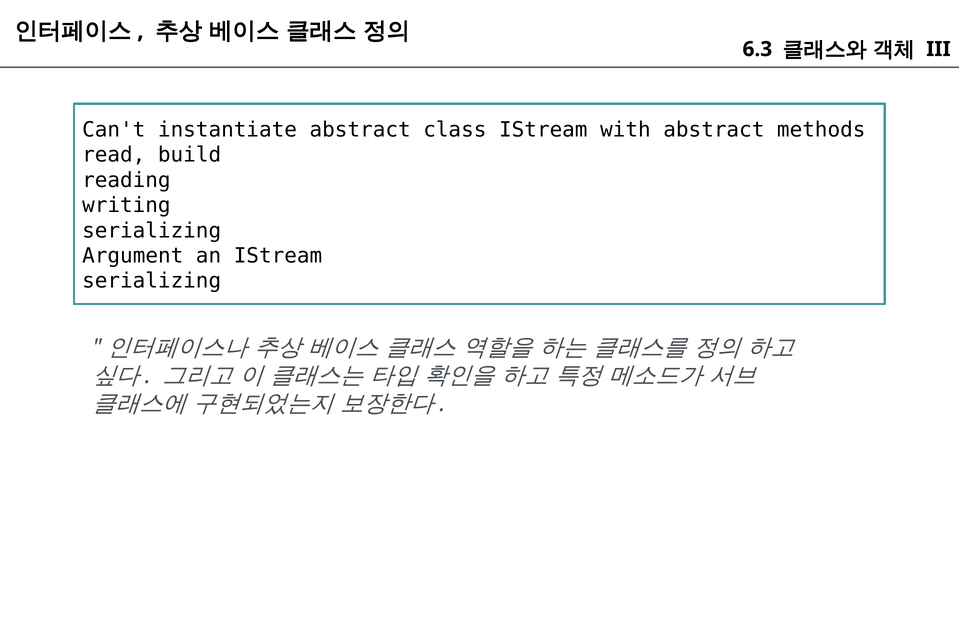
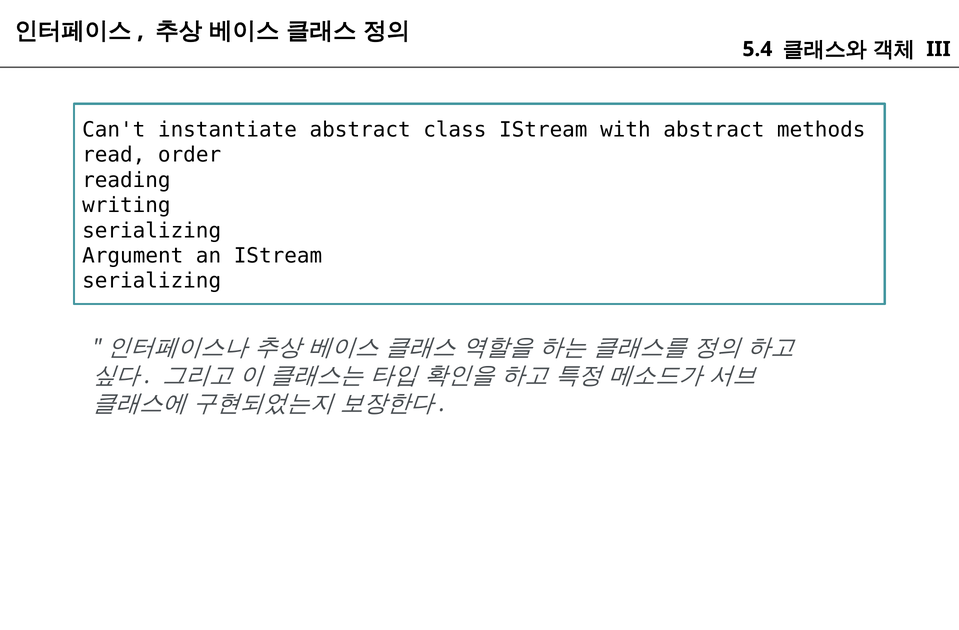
6.3: 6.3 -> 5.4
build: build -> order
